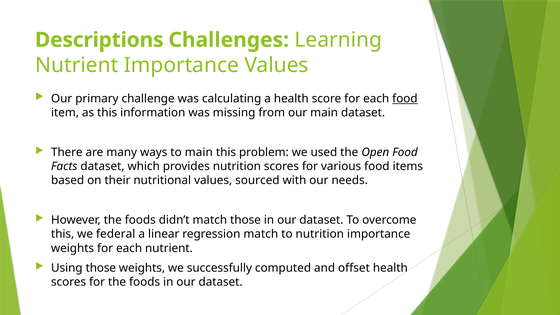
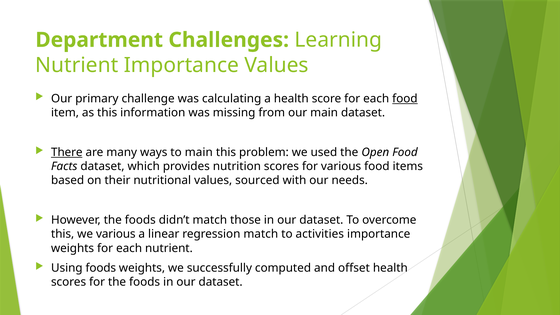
Descriptions: Descriptions -> Department
There underline: none -> present
we federal: federal -> various
to nutrition: nutrition -> activities
Using those: those -> foods
